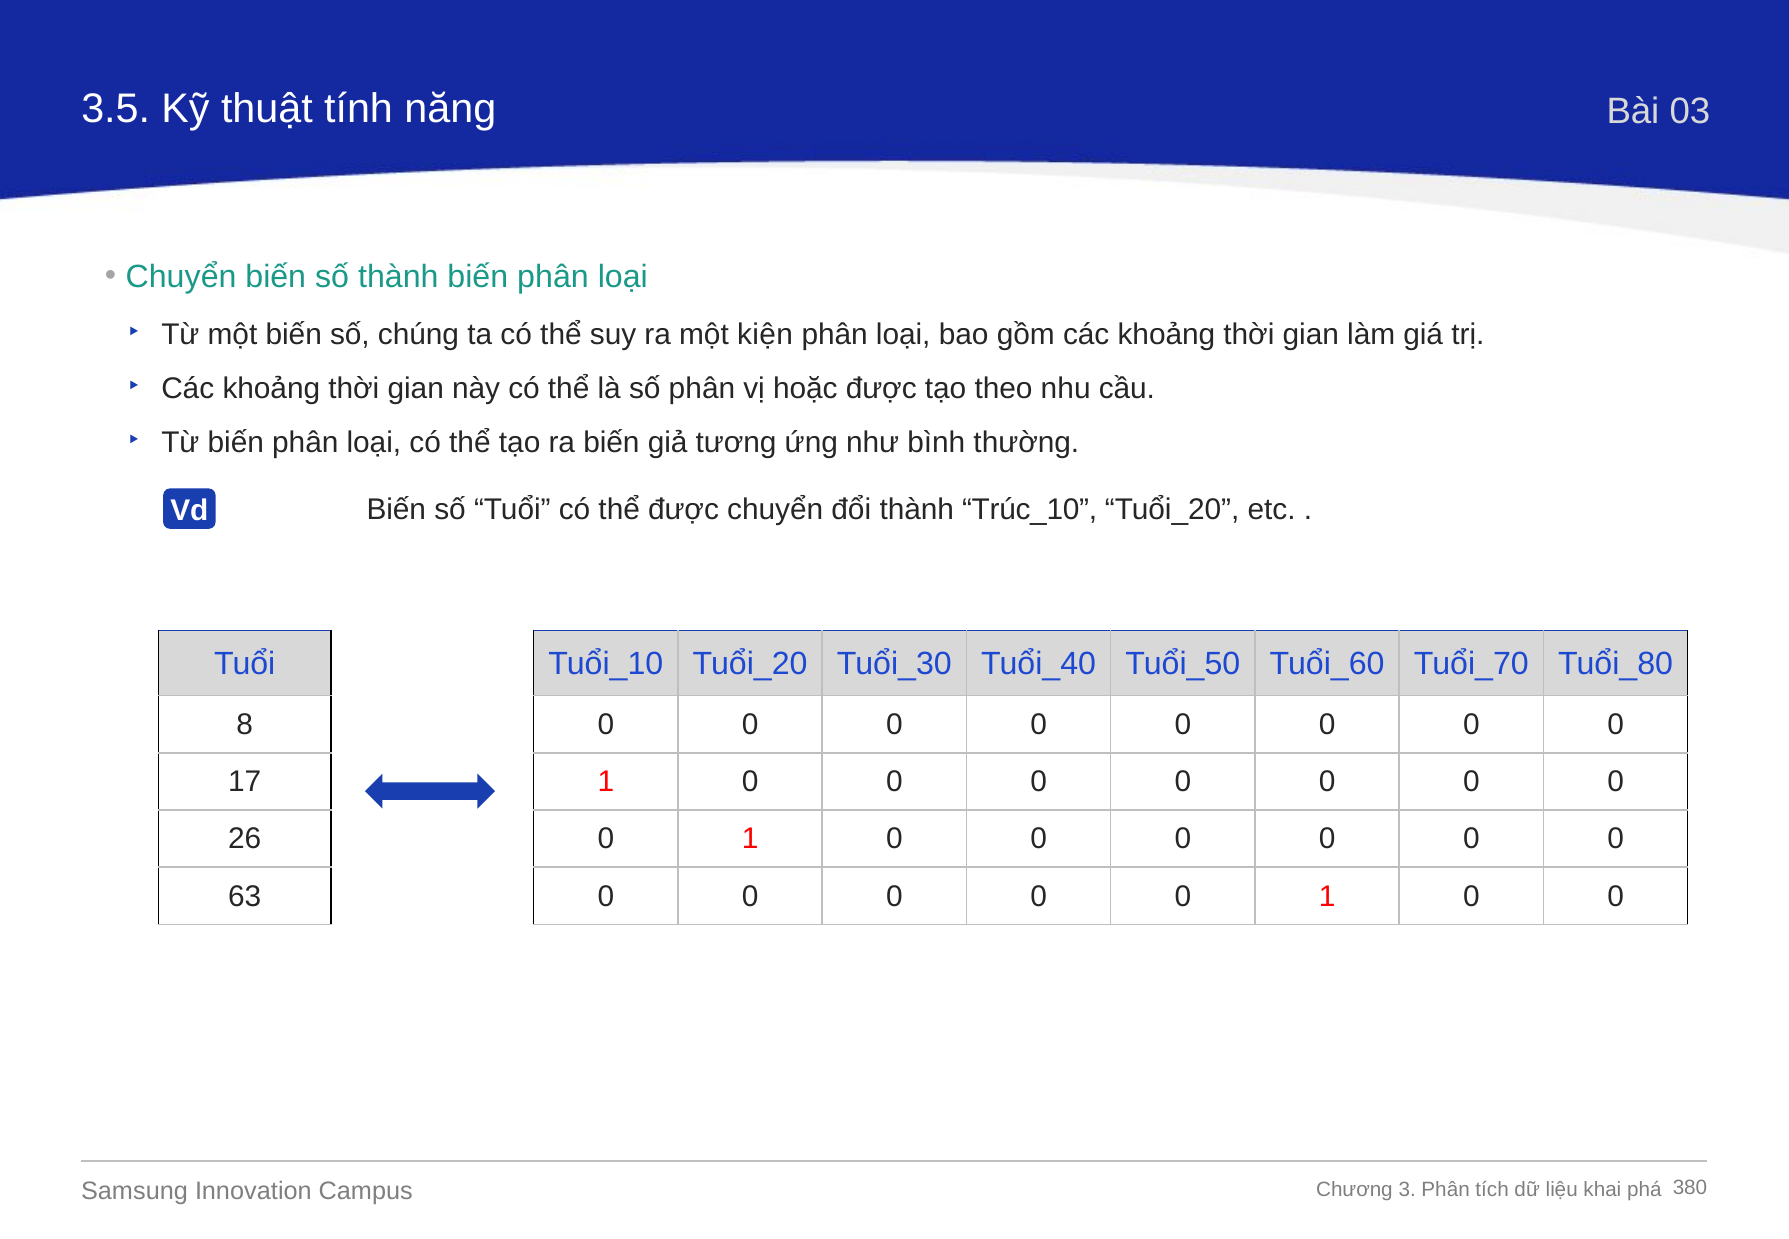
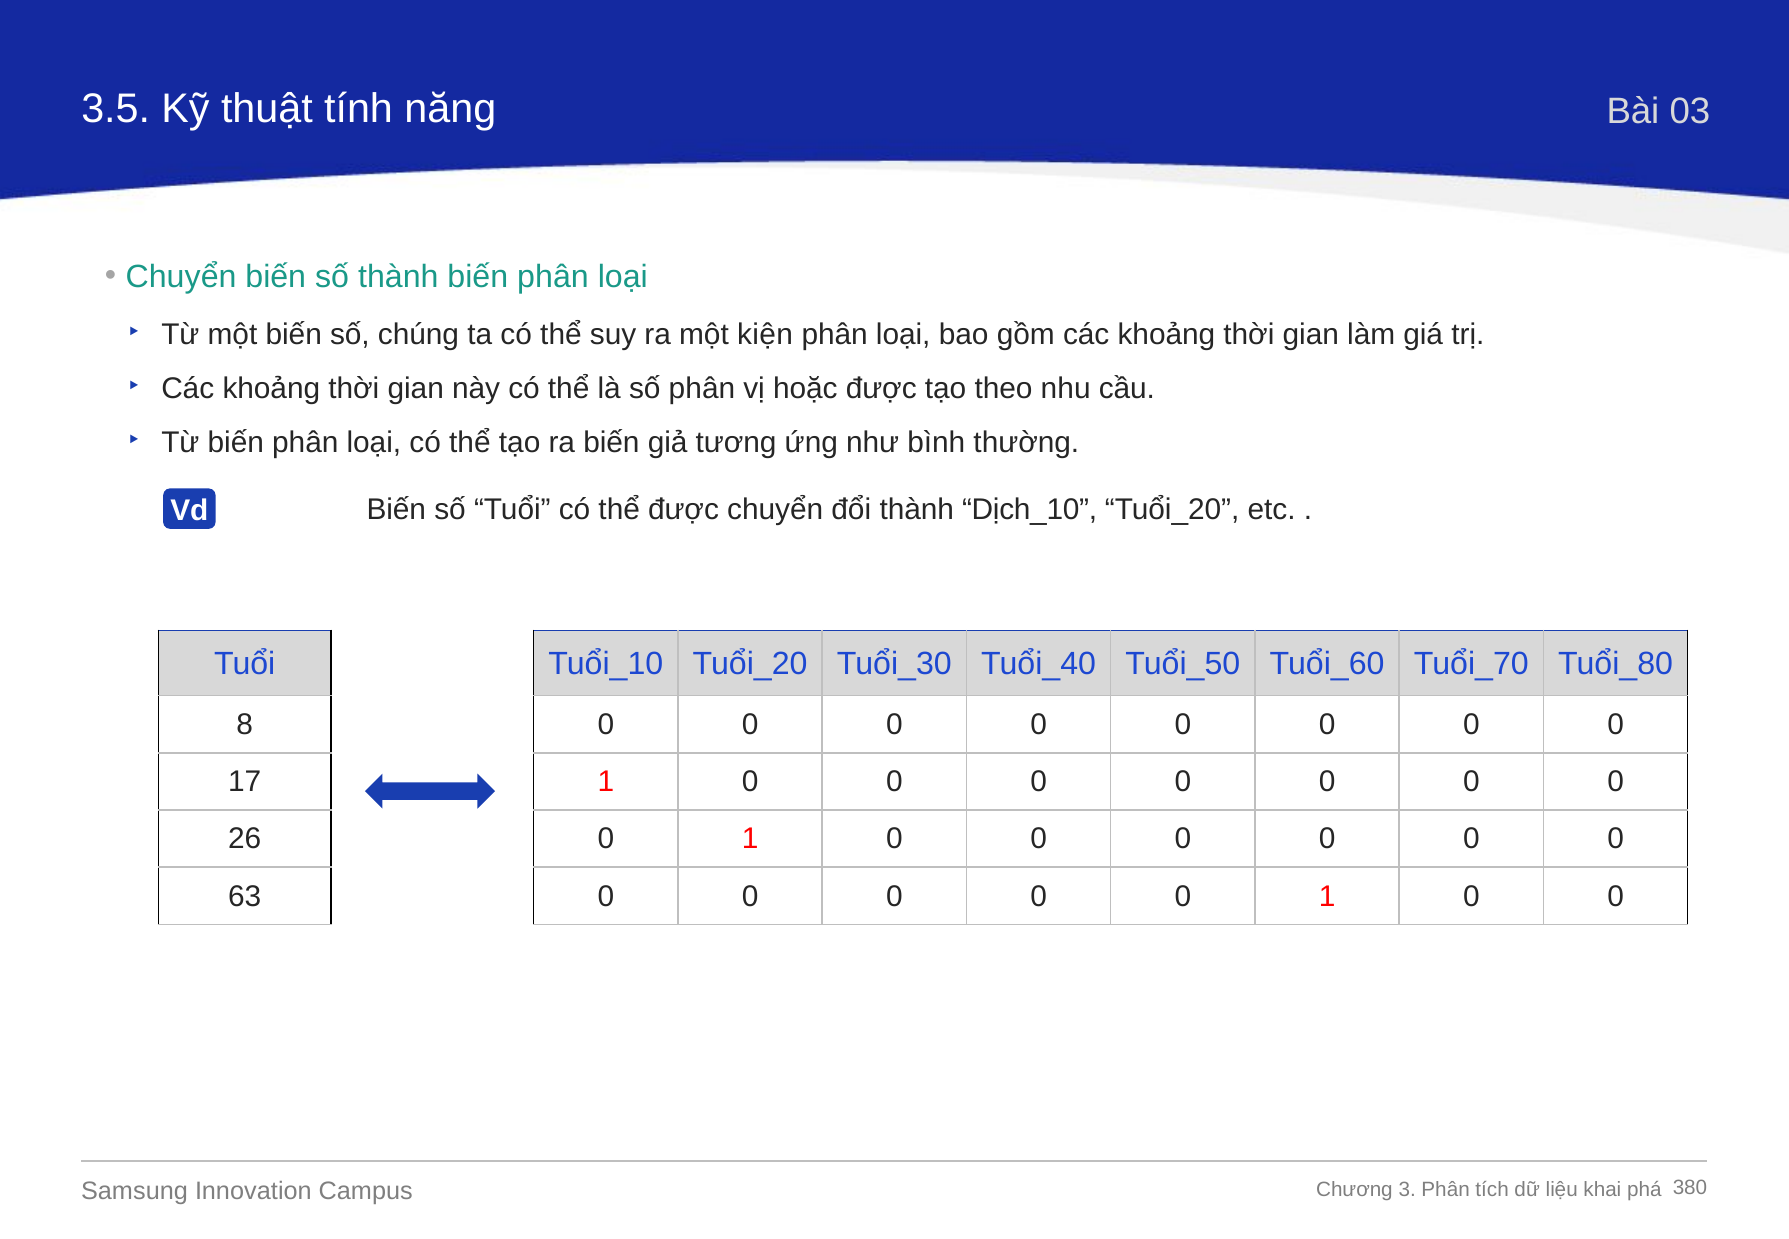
Trúc_10: Trúc_10 -> Dịch_10
